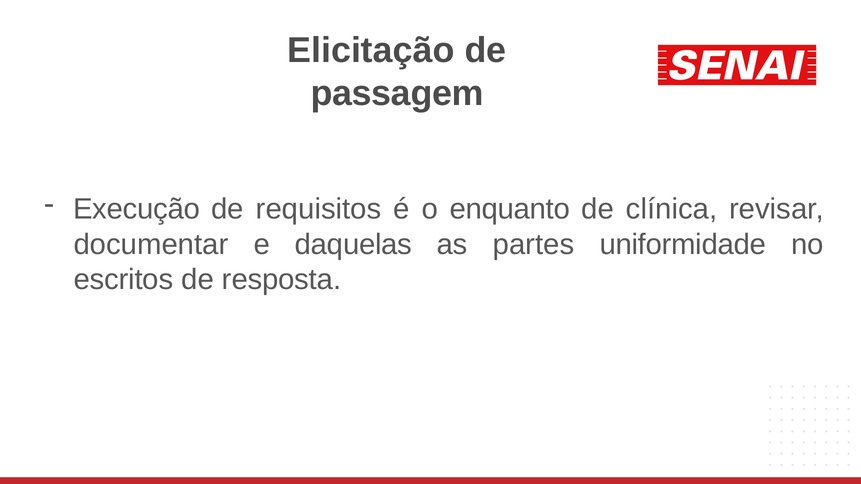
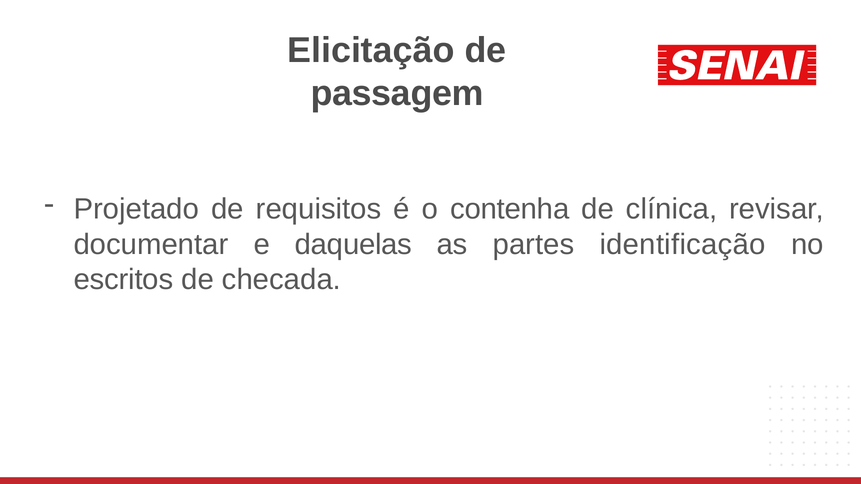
Execução: Execução -> Projetado
enquanto: enquanto -> contenha
uniformidade: uniformidade -> identificação
resposta: resposta -> checada
